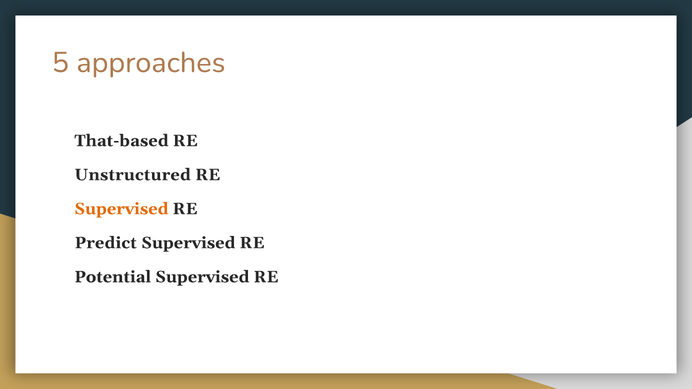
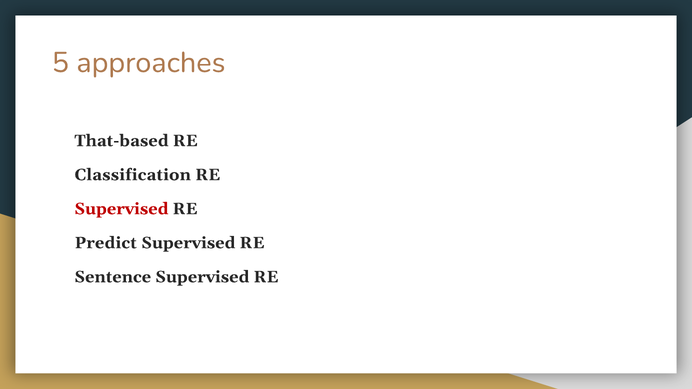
Unstructured: Unstructured -> Classification
Supervised at (121, 209) colour: orange -> red
Potential: Potential -> Sentence
